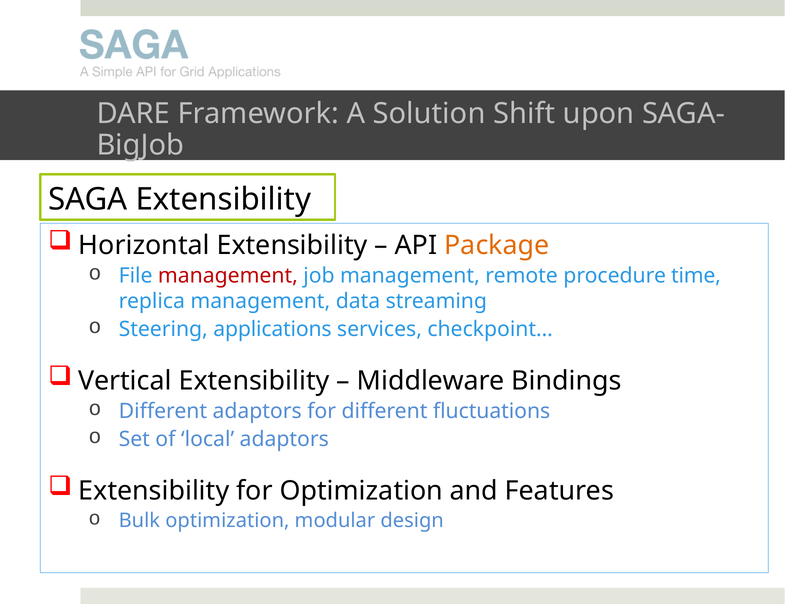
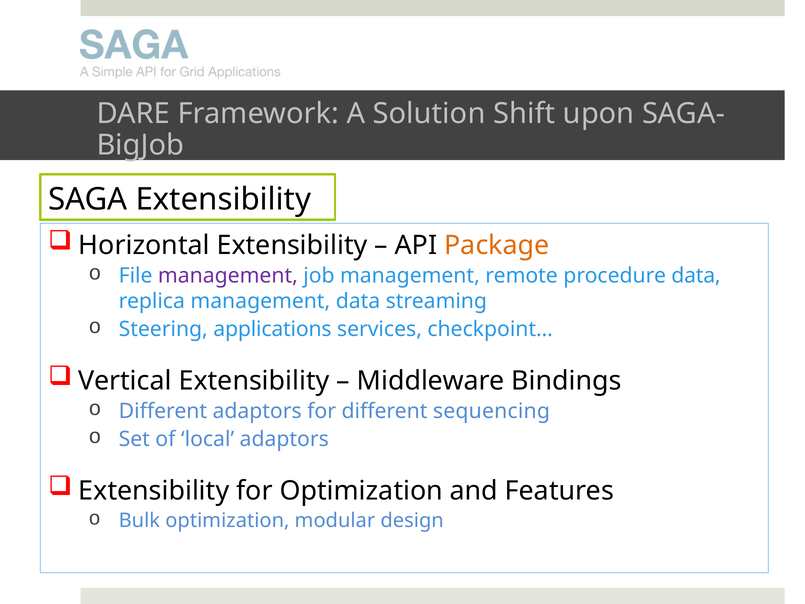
management at (228, 276) colour: red -> purple
procedure time: time -> data
fluctuations: fluctuations -> sequencing
